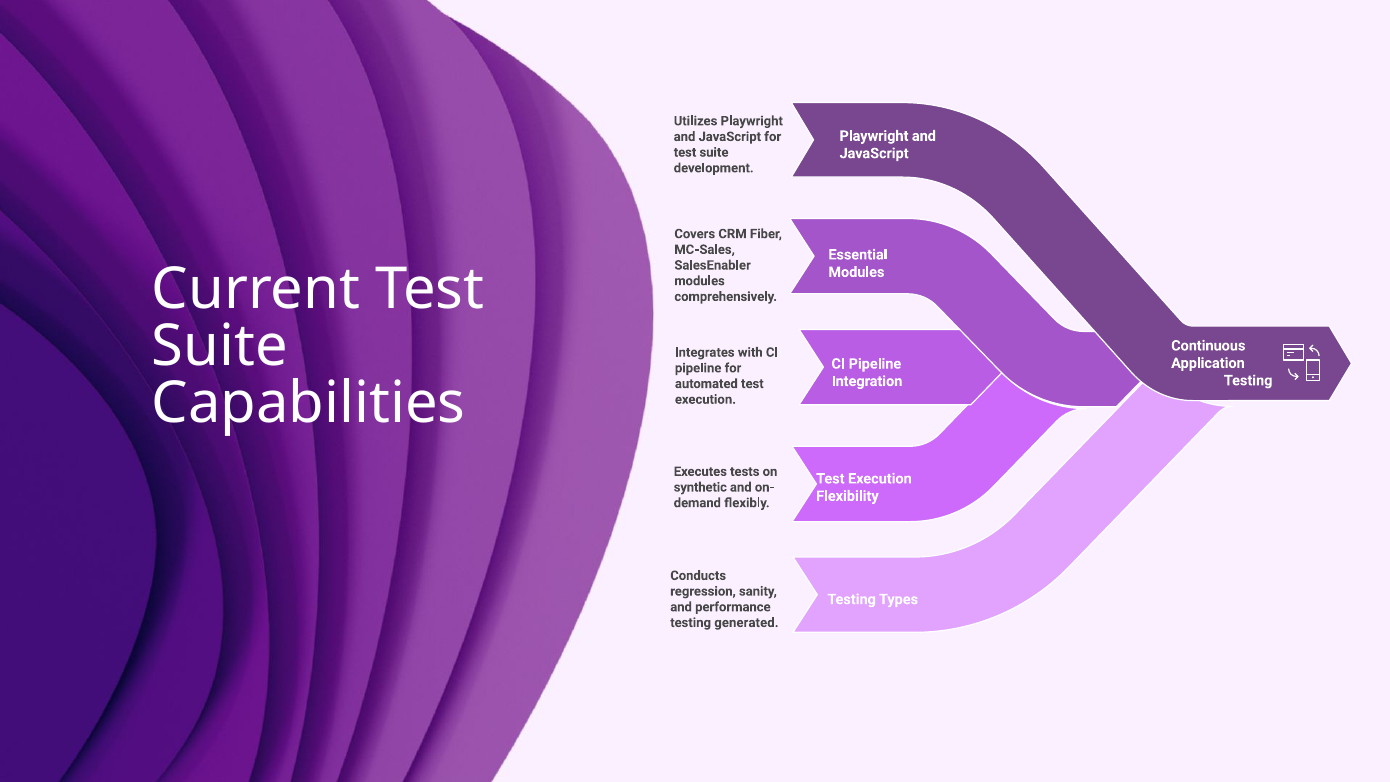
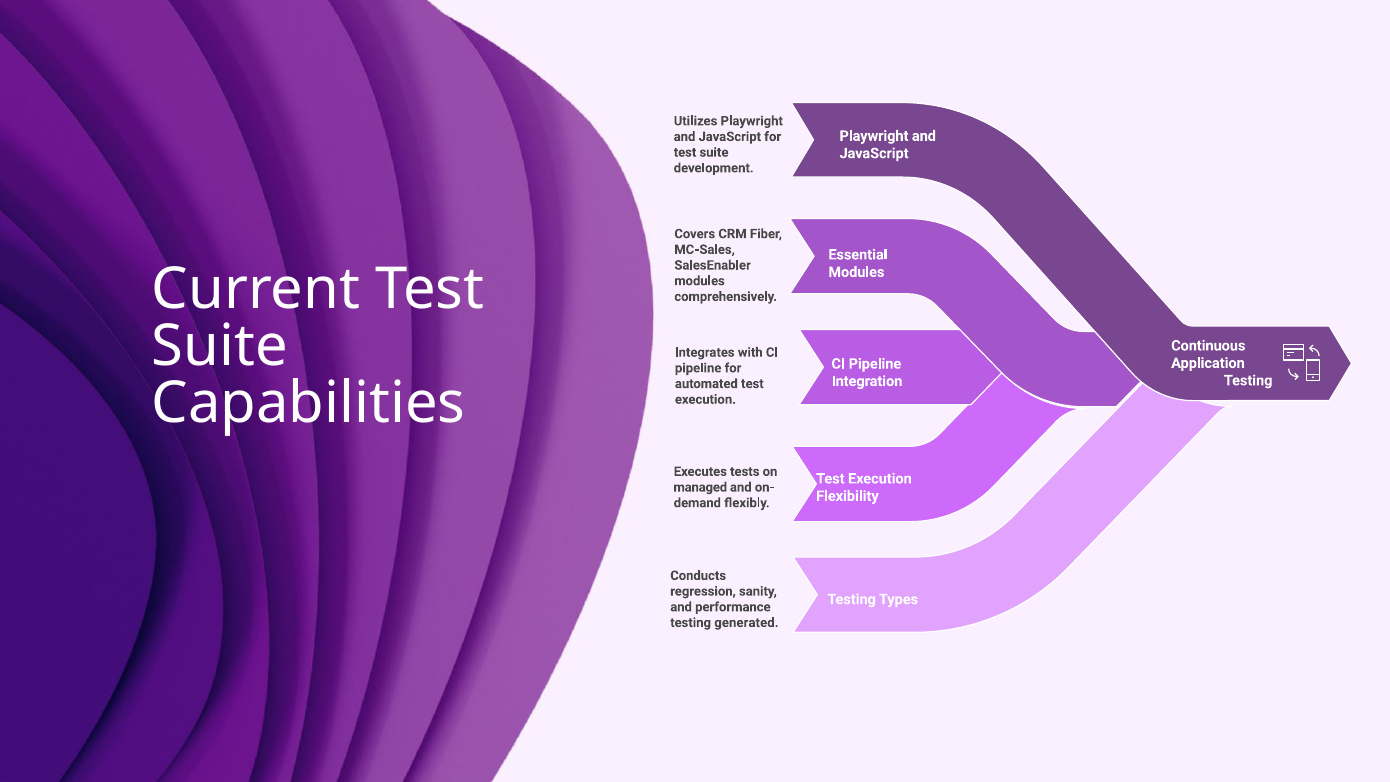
synthetic: synthetic -> managed
